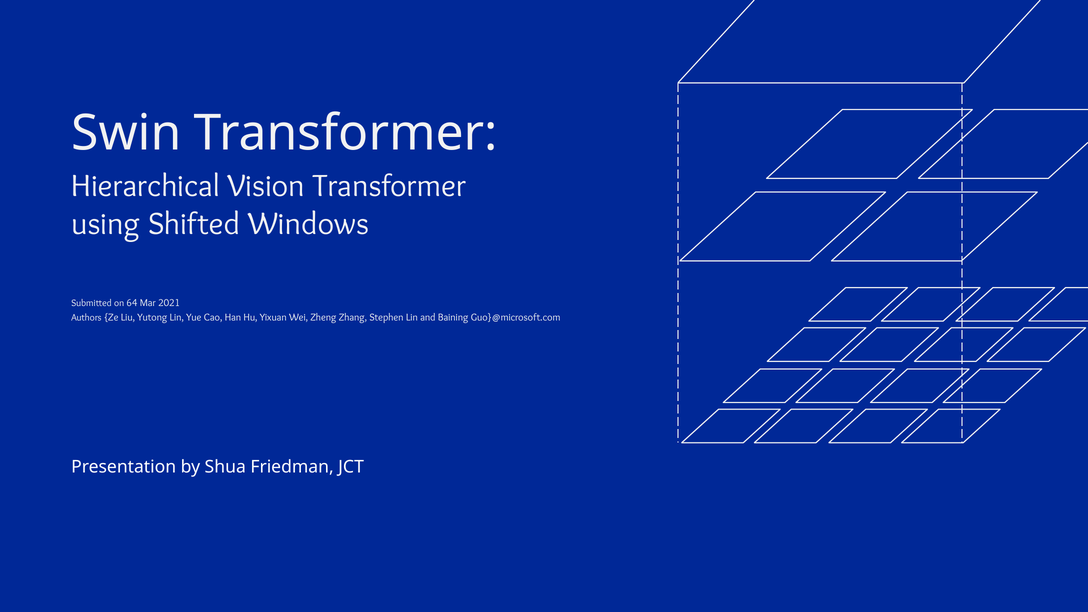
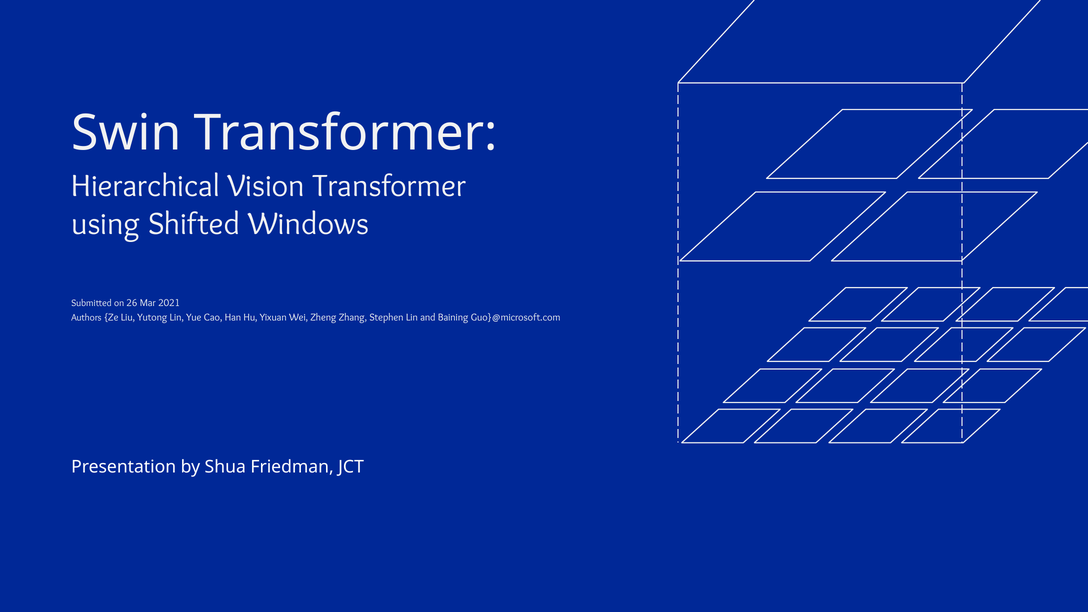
64: 64 -> 26
